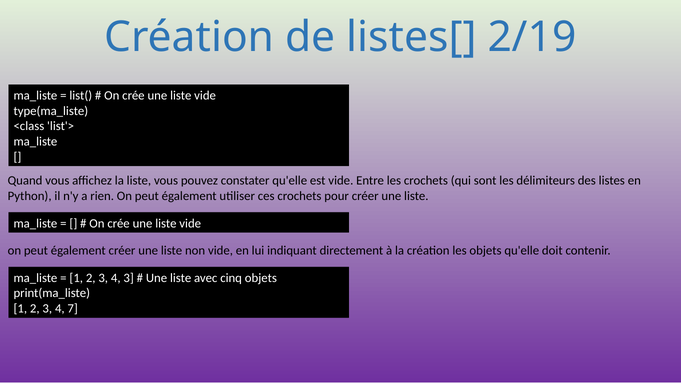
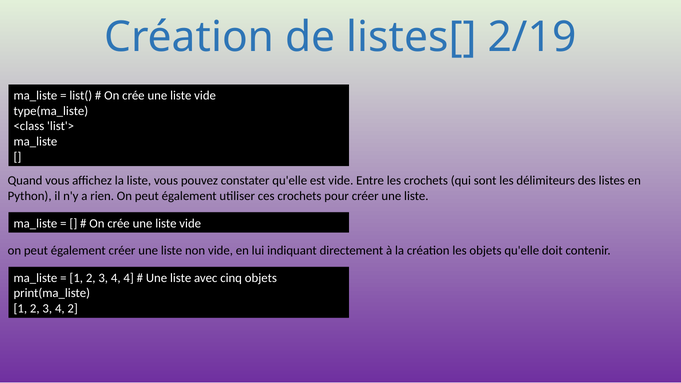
4 3: 3 -> 4
4 7: 7 -> 2
